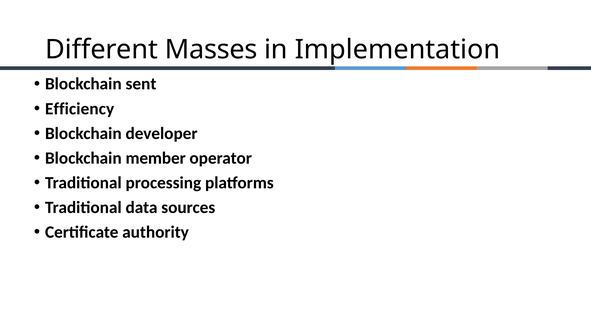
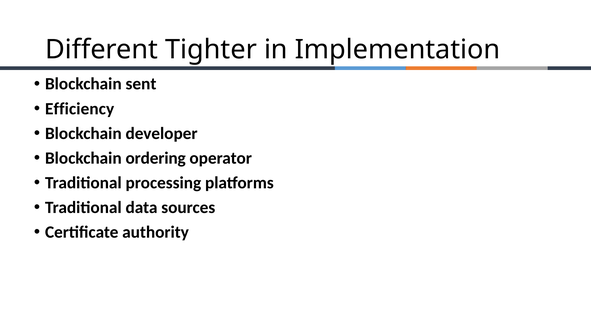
Masses: Masses -> Tighter
member: member -> ordering
